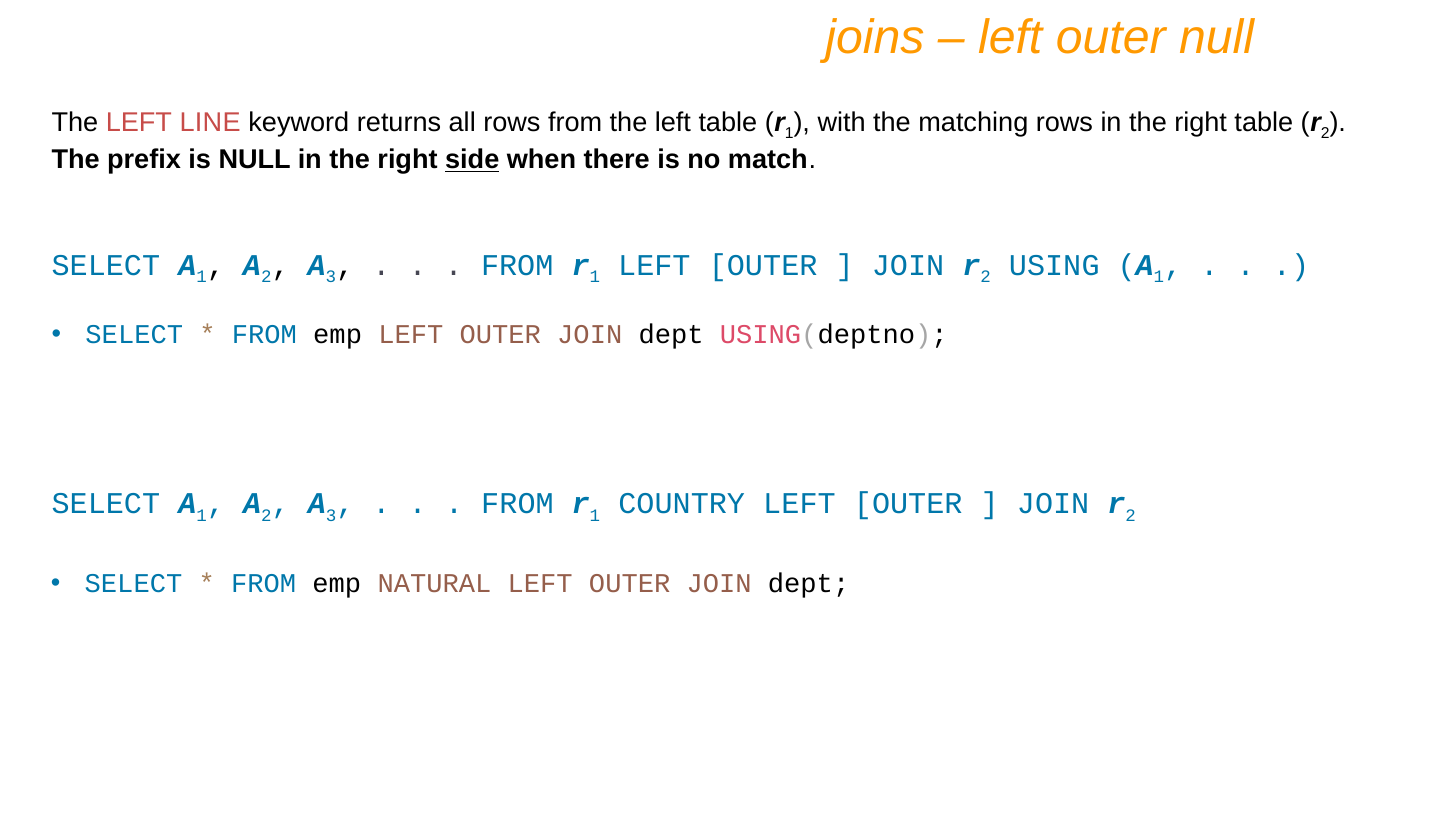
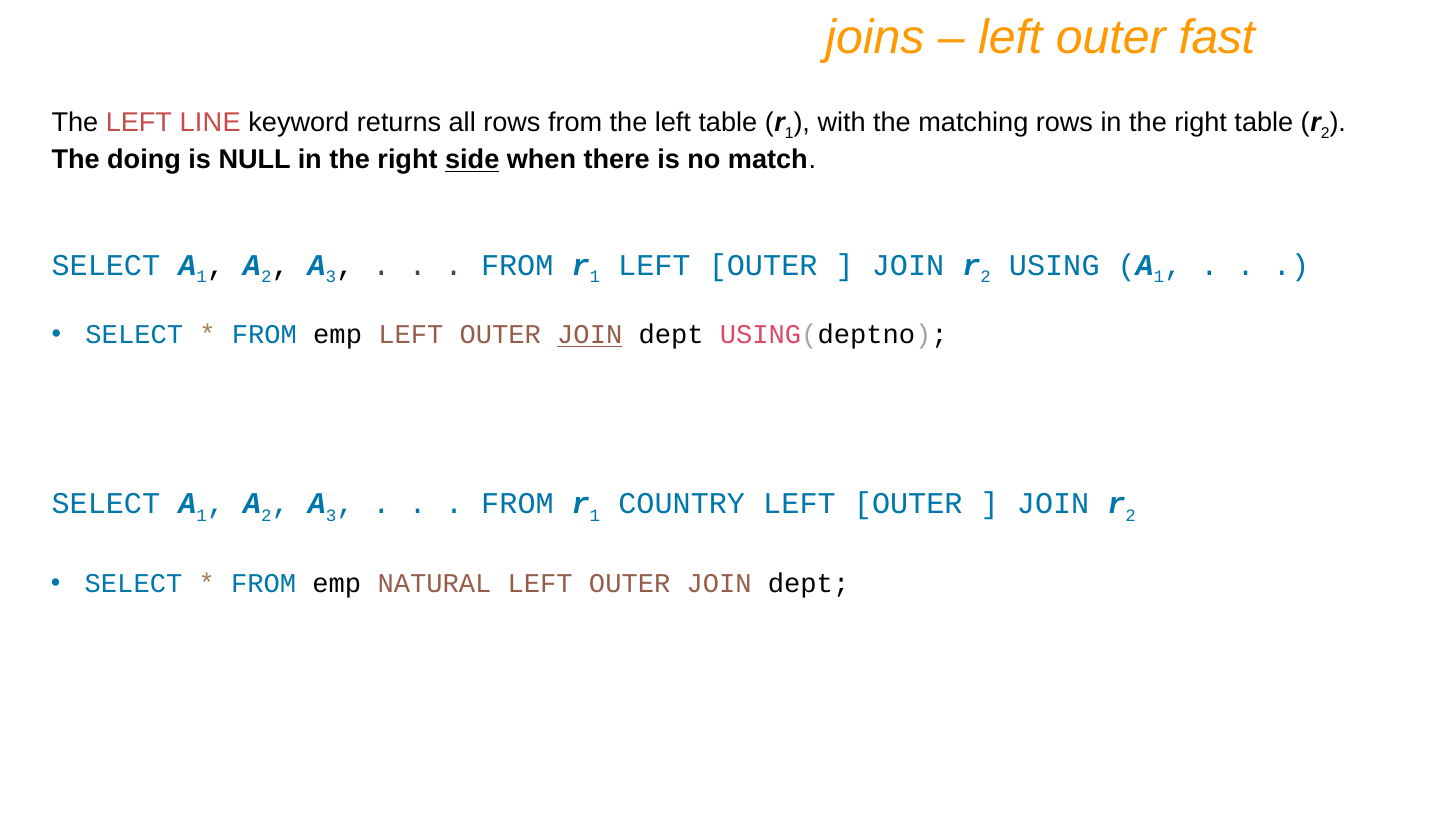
outer null: null -> fast
prefix: prefix -> doing
JOIN at (590, 335) underline: none -> present
